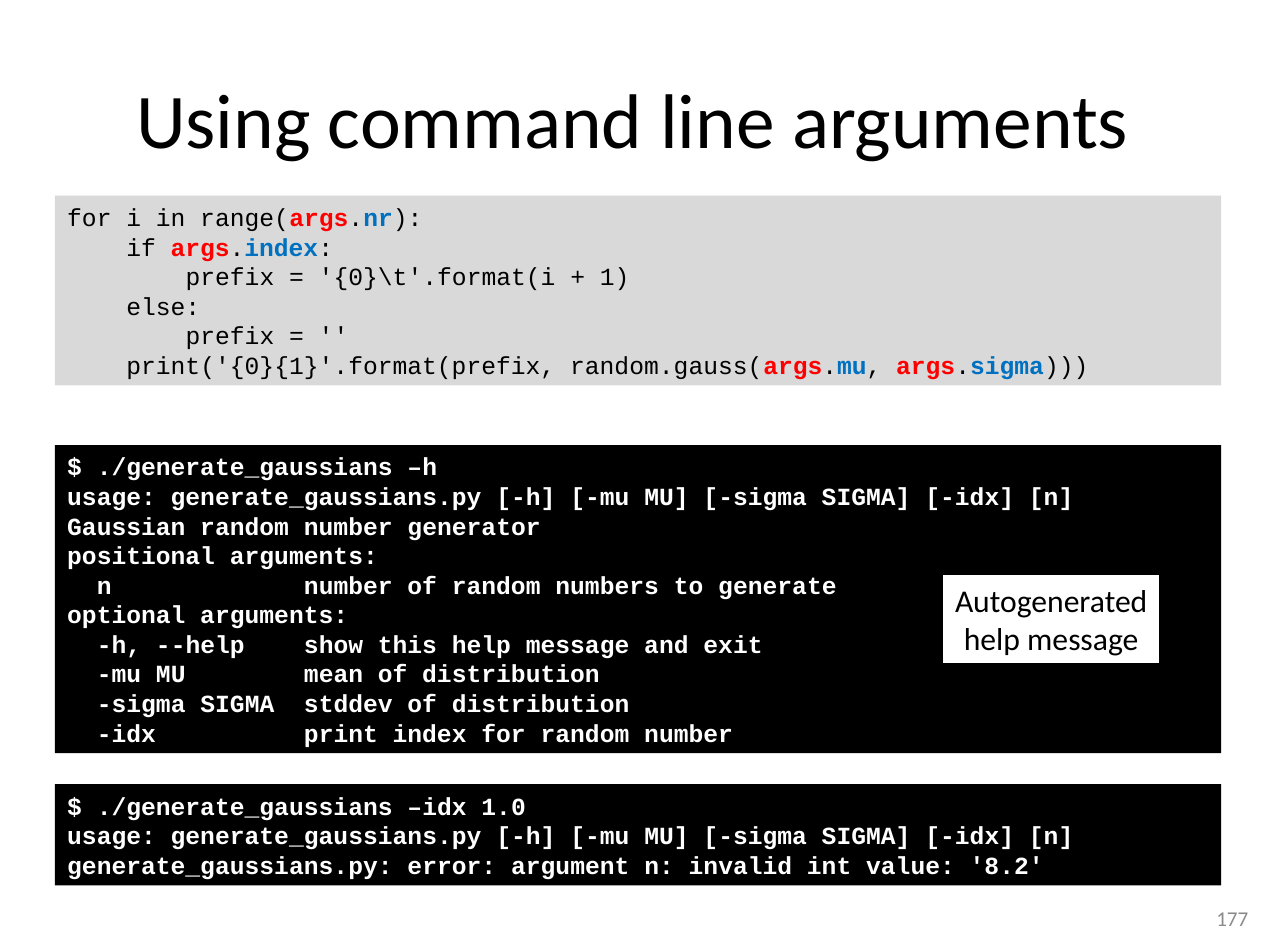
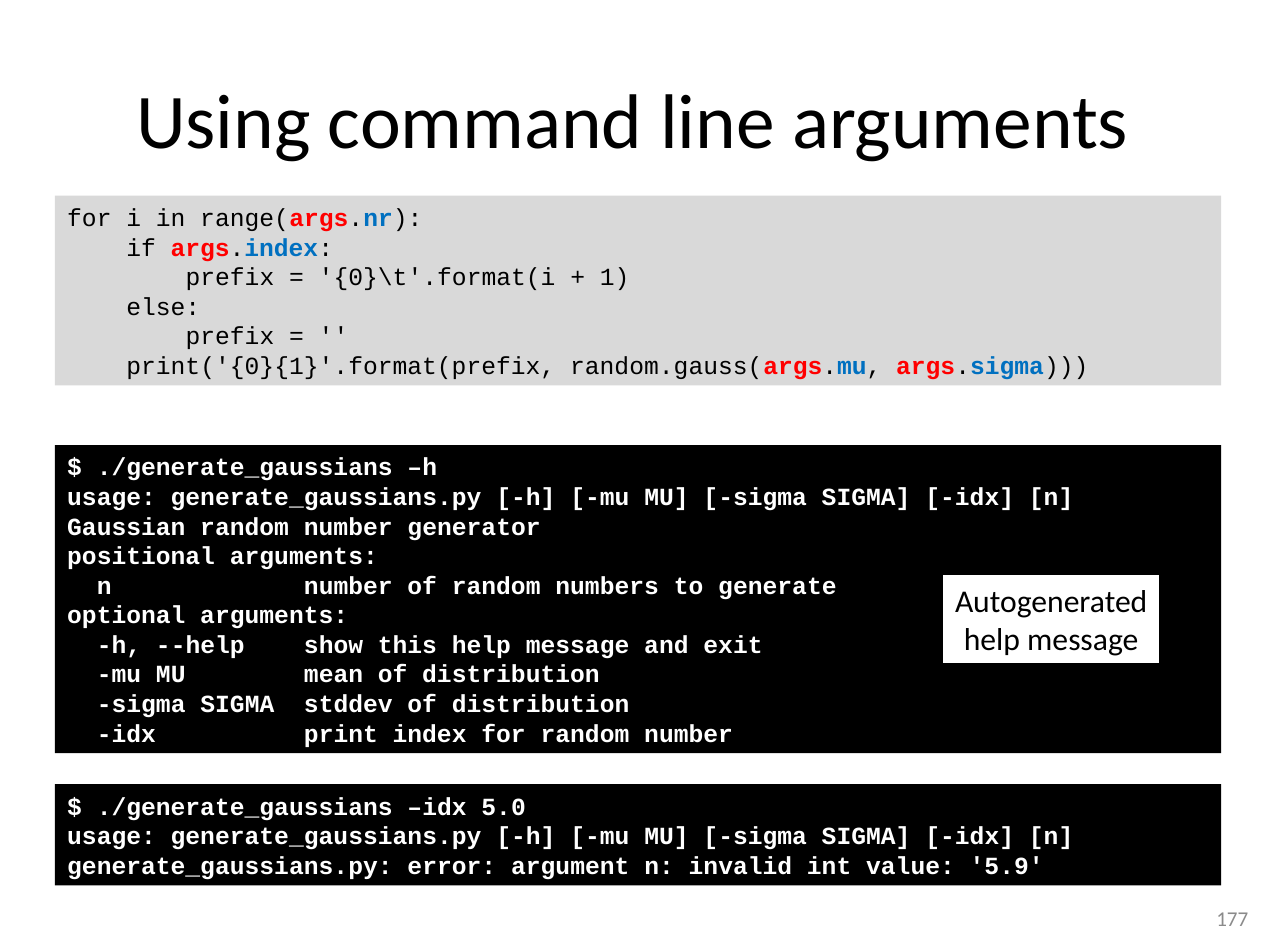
1.0: 1.0 -> 5.0
8.2: 8.2 -> 5.9
